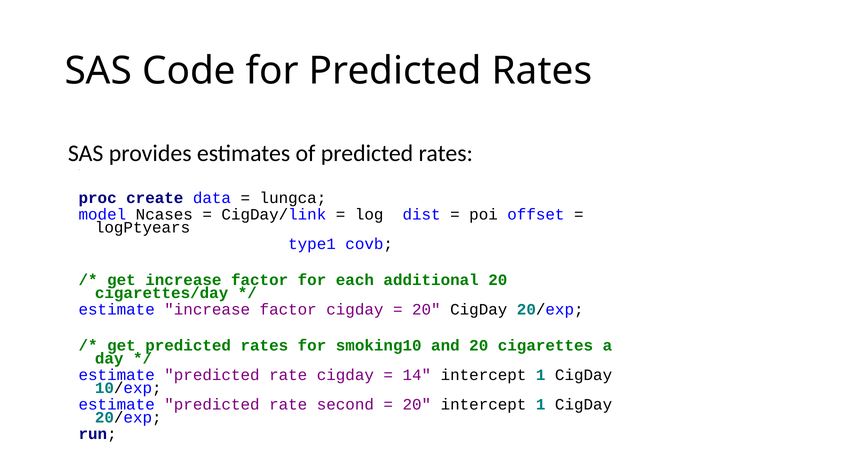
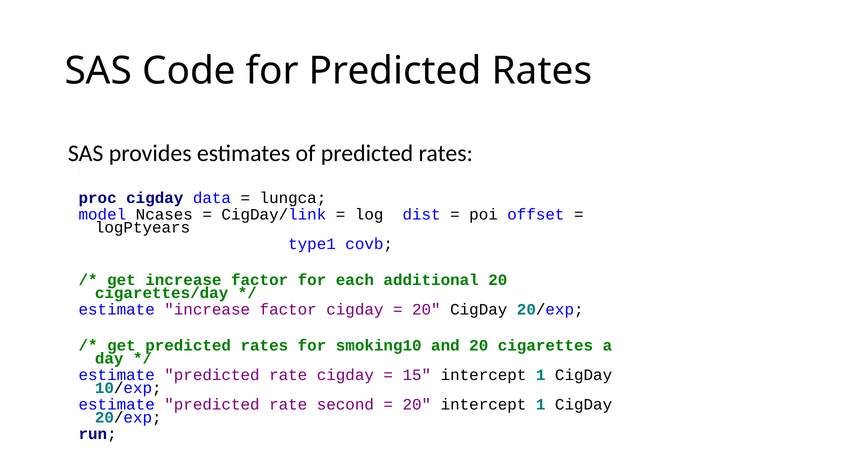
proc create: create -> cigday
14: 14 -> 15
